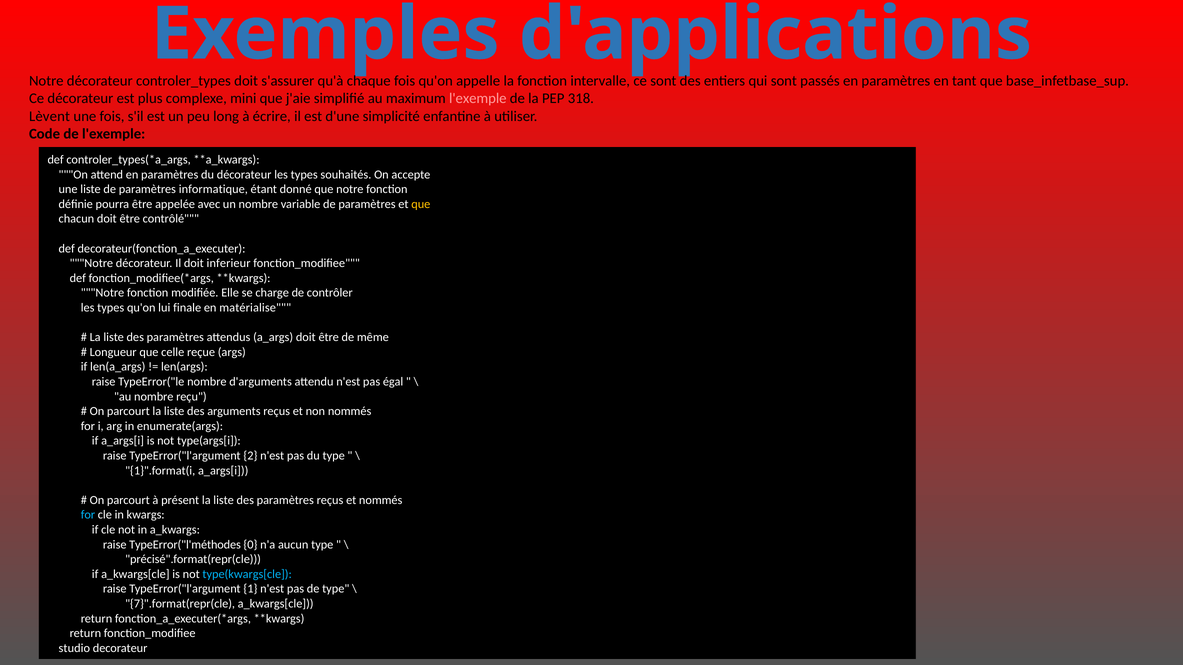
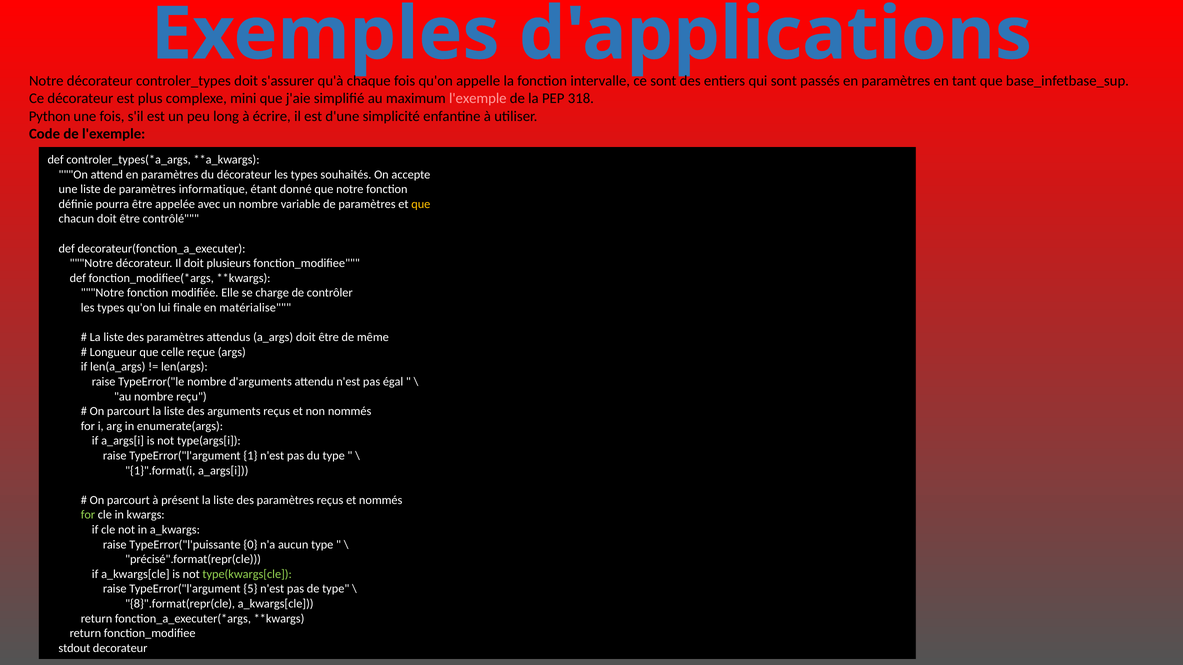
Lèvent: Lèvent -> Python
inferieur: inferieur -> plusieurs
2: 2 -> 1
for at (88, 515) colour: light blue -> light green
TypeError("l'méthodes: TypeError("l'méthodes -> TypeError("l'puissante
type(kwargs[cle colour: light blue -> light green
1: 1 -> 5
7}".format(repr(cle: 7}".format(repr(cle -> 8}".format(repr(cle
studio: studio -> stdout
